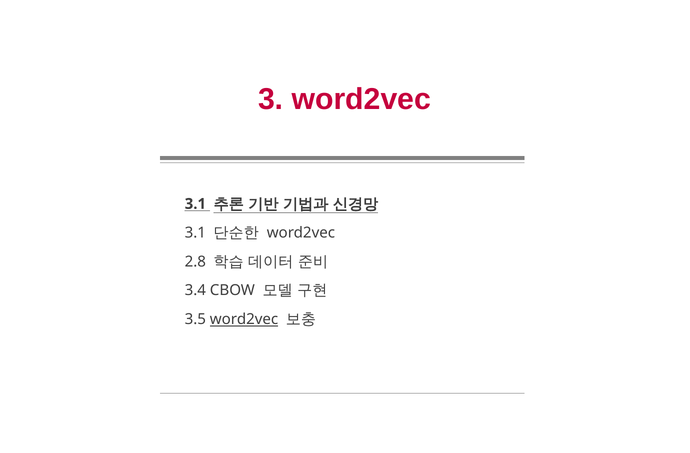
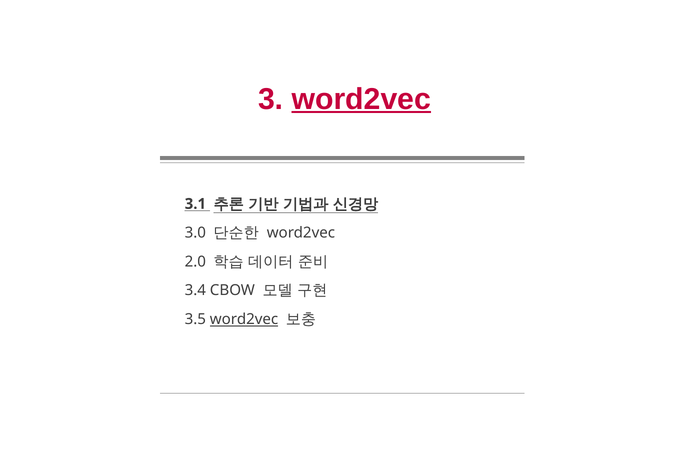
word2vec at (361, 99) underline: none -> present
3.1 at (195, 233): 3.1 -> 3.0
2.8: 2.8 -> 2.0
